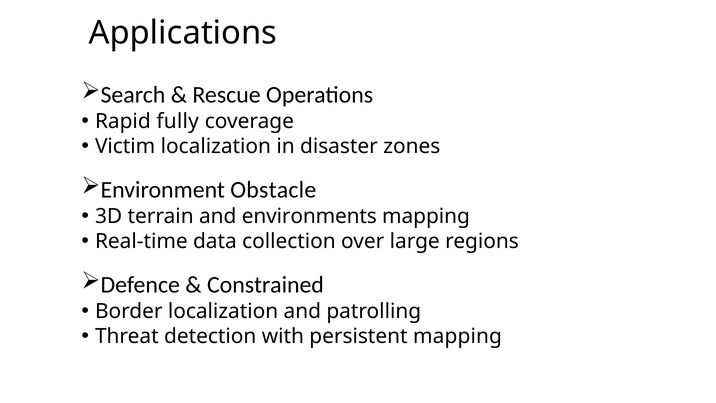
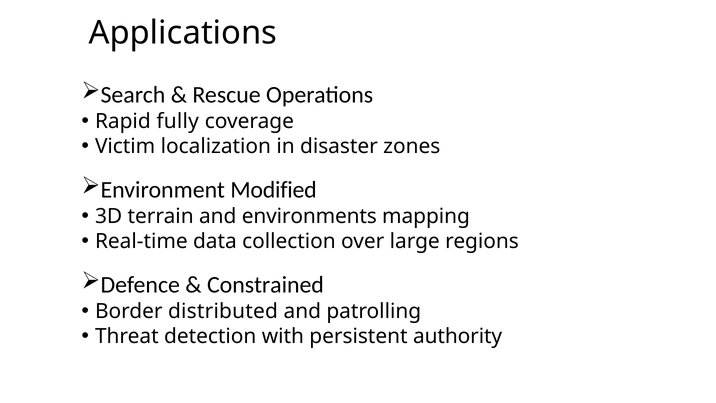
Obstacle: Obstacle -> Modified
Border localization: localization -> distributed
persistent mapping: mapping -> authority
